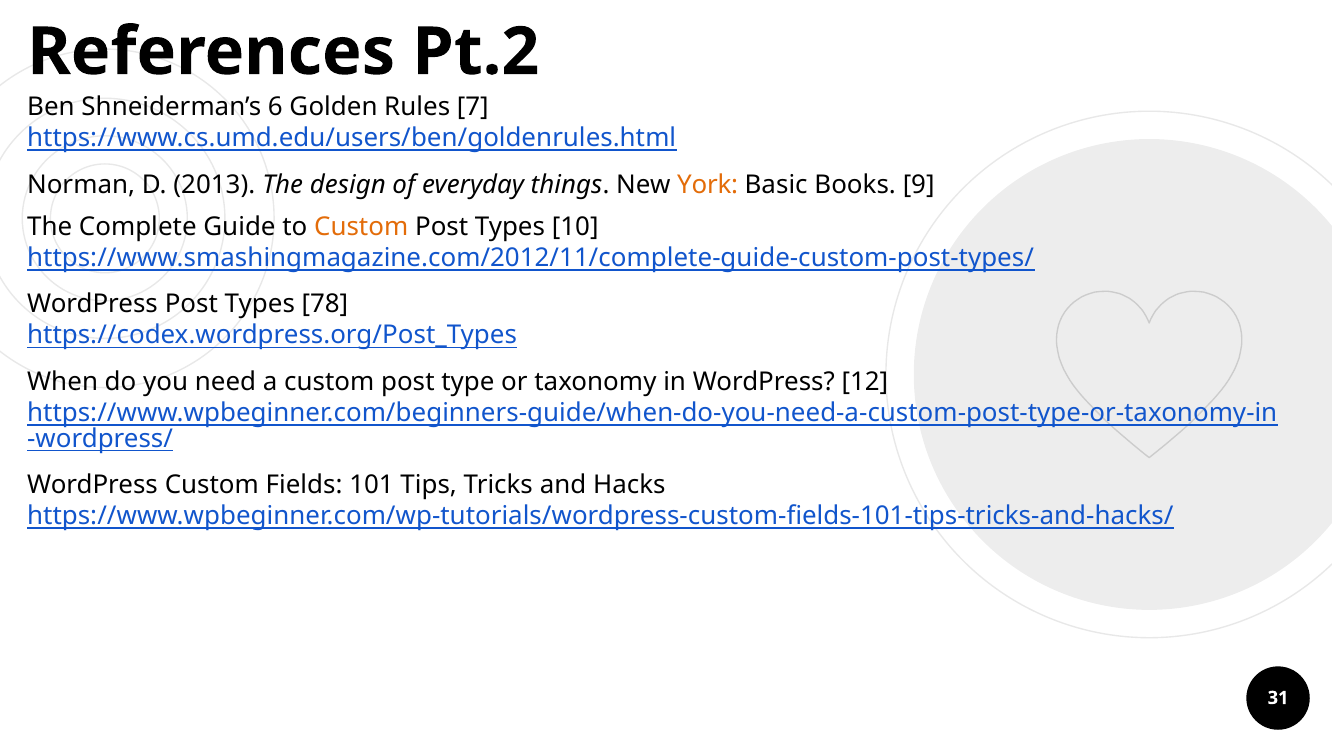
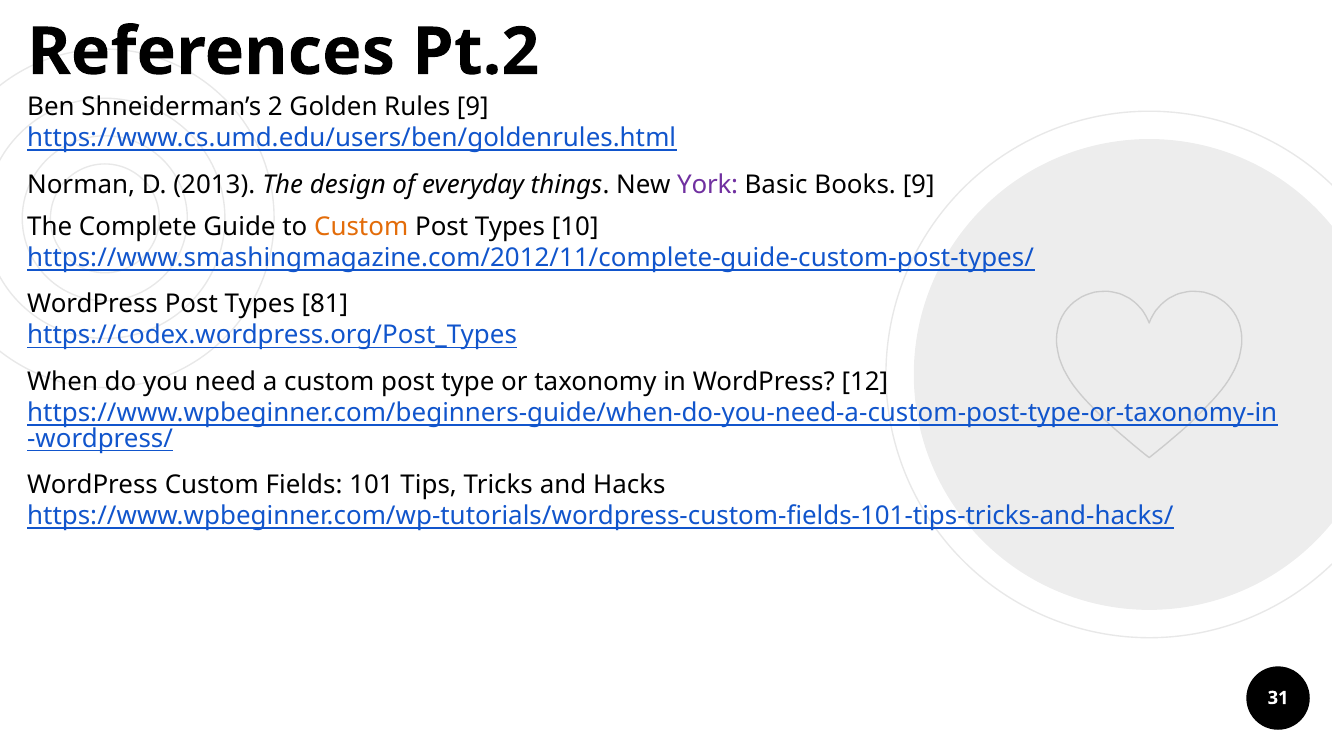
6: 6 -> 2
Rules 7: 7 -> 9
York colour: orange -> purple
78: 78 -> 81
